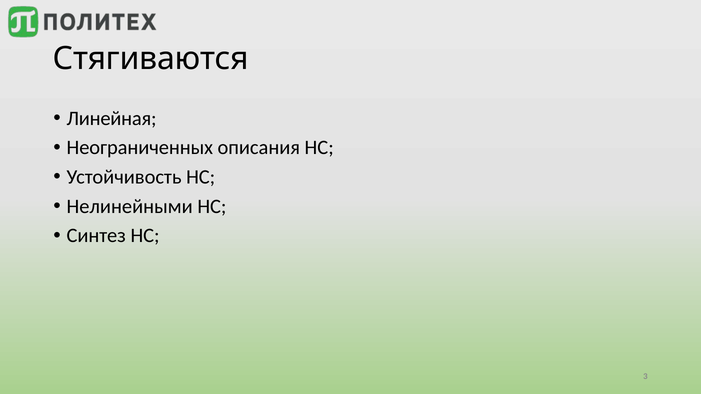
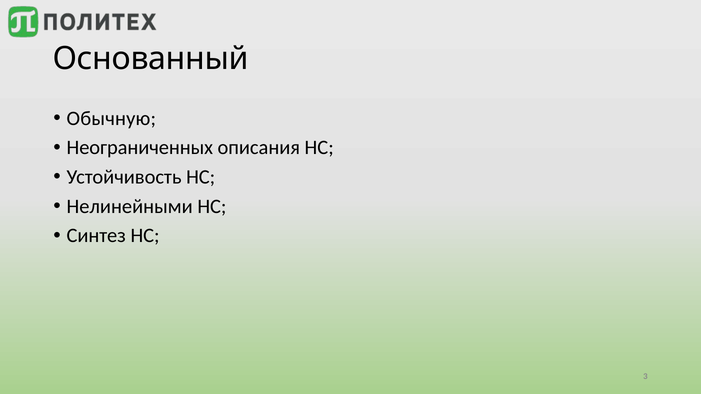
Стягиваются: Стягиваются -> Основанный
Линейная: Линейная -> Обычную
